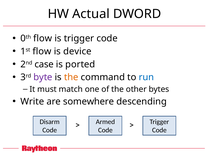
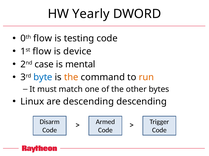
Actual: Actual -> Yearly
is trigger: trigger -> testing
ported: ported -> mental
byte colour: purple -> blue
run colour: blue -> orange
Write: Write -> Linux
are somewhere: somewhere -> descending
